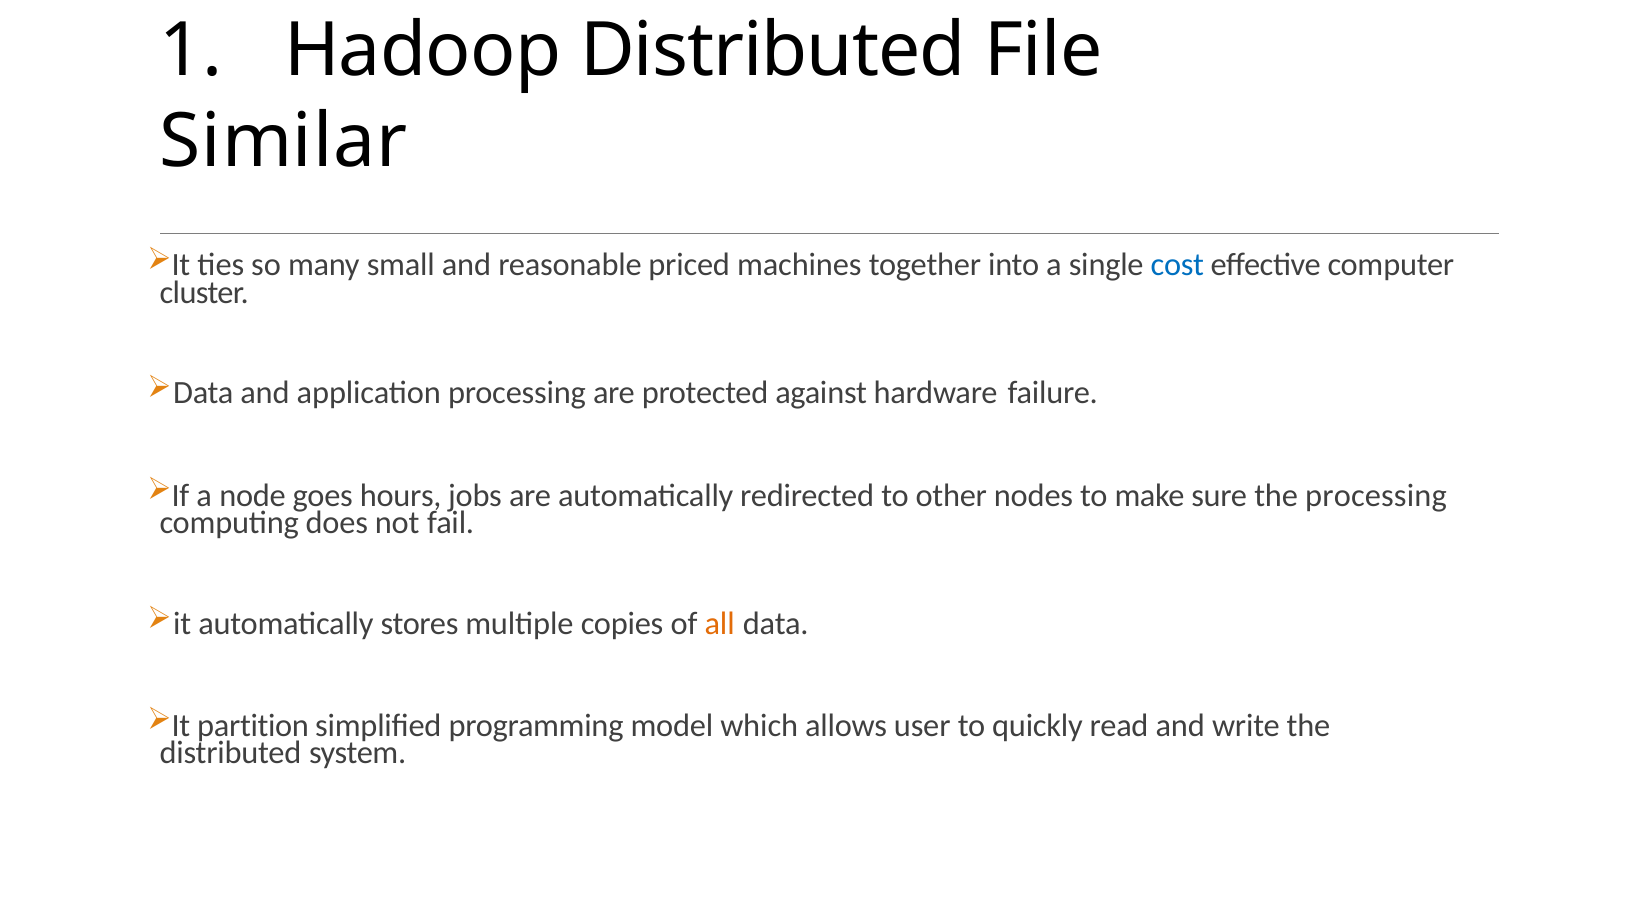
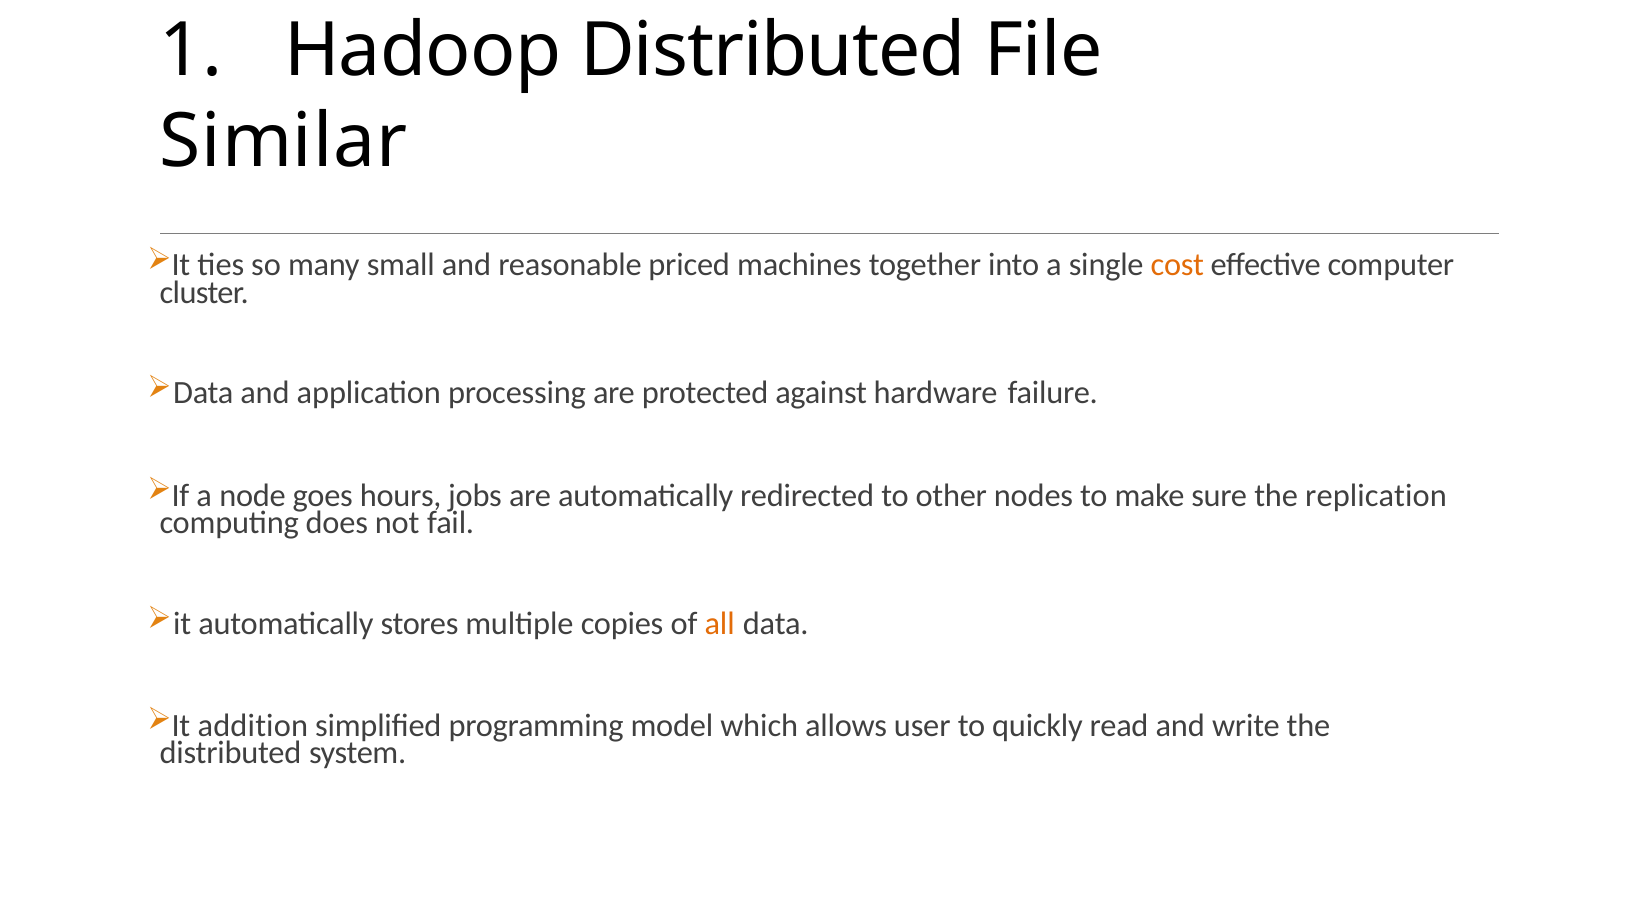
cost colour: blue -> orange
the processing: processing -> replication
partition: partition -> addition
